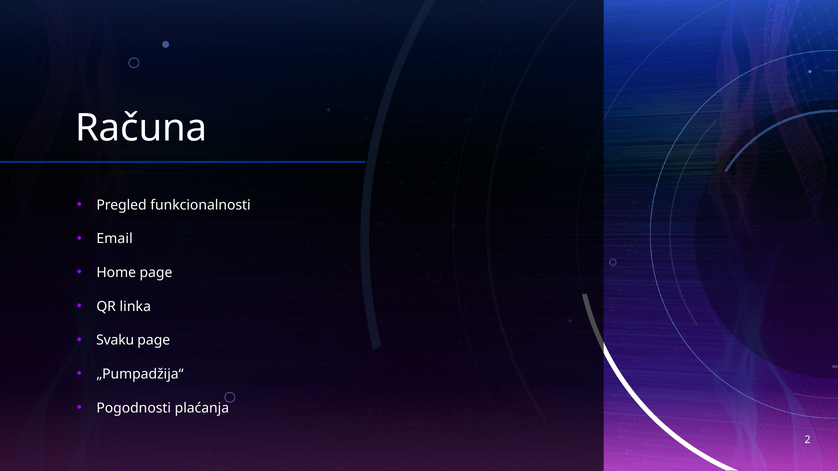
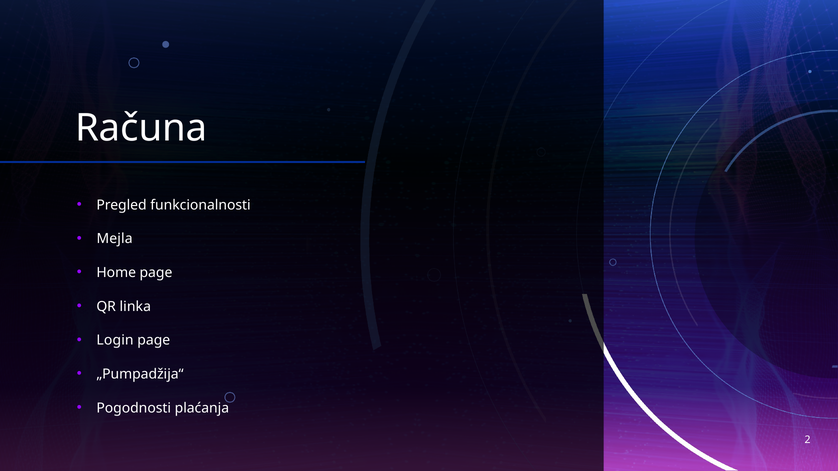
Email: Email -> Mejla
Svaku: Svaku -> Login
